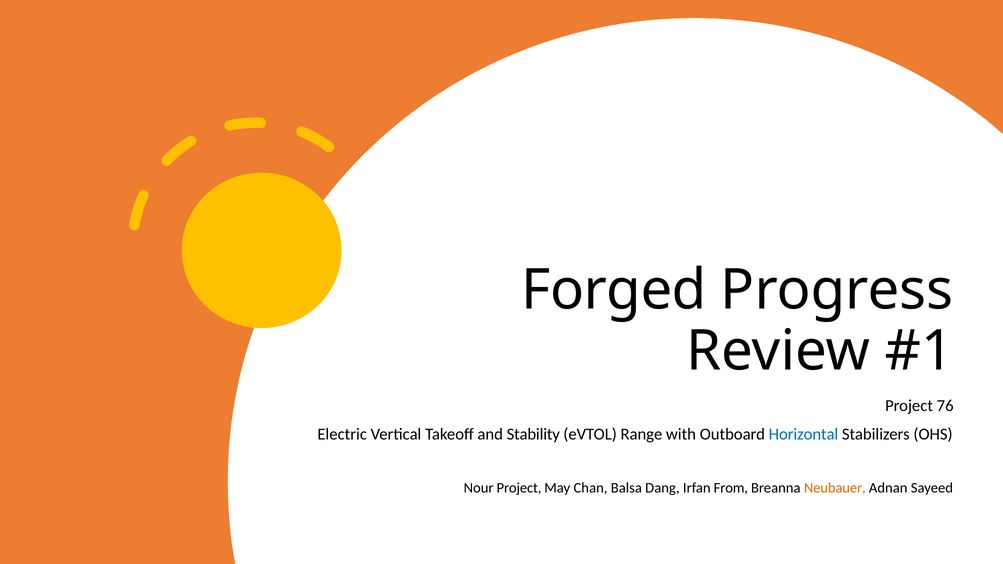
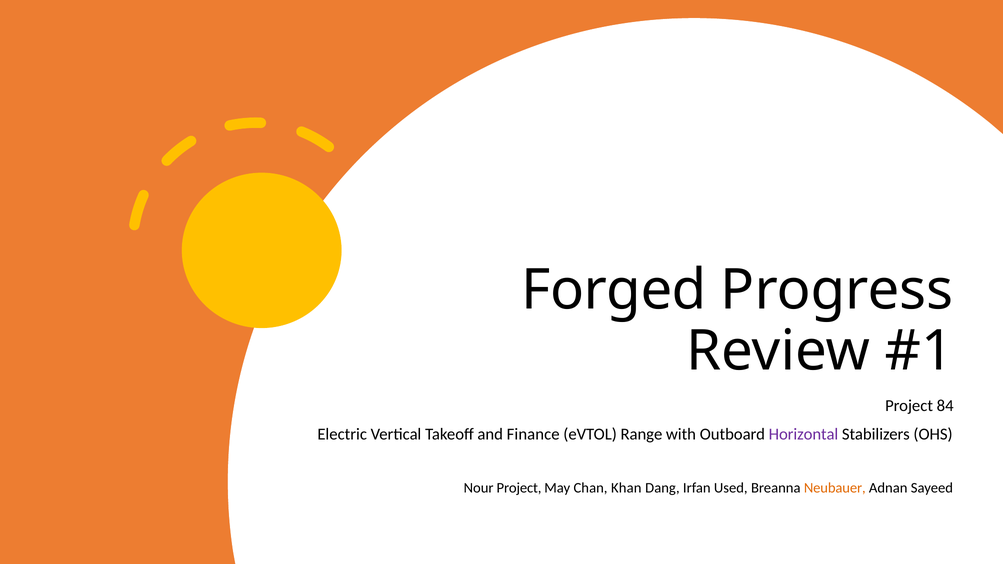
76: 76 -> 84
Stability: Stability -> Finance
Horizontal colour: blue -> purple
Balsa: Balsa -> Khan
From: From -> Used
